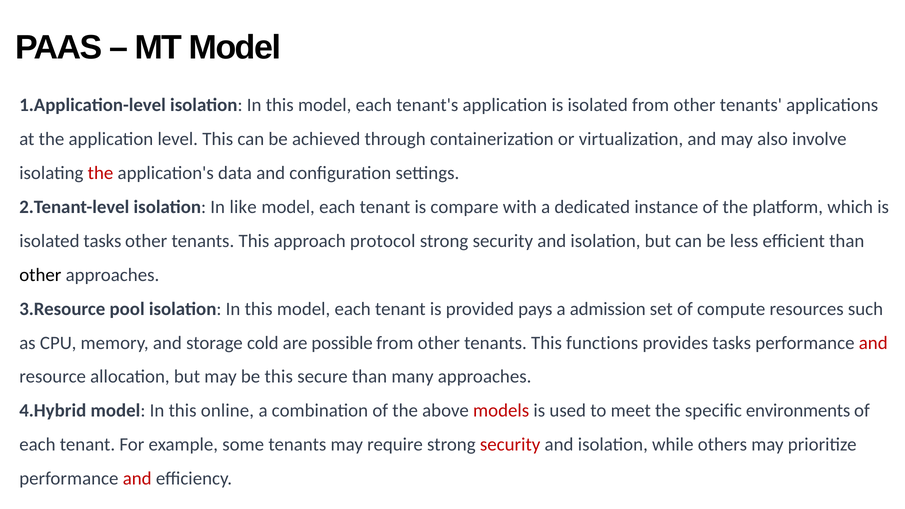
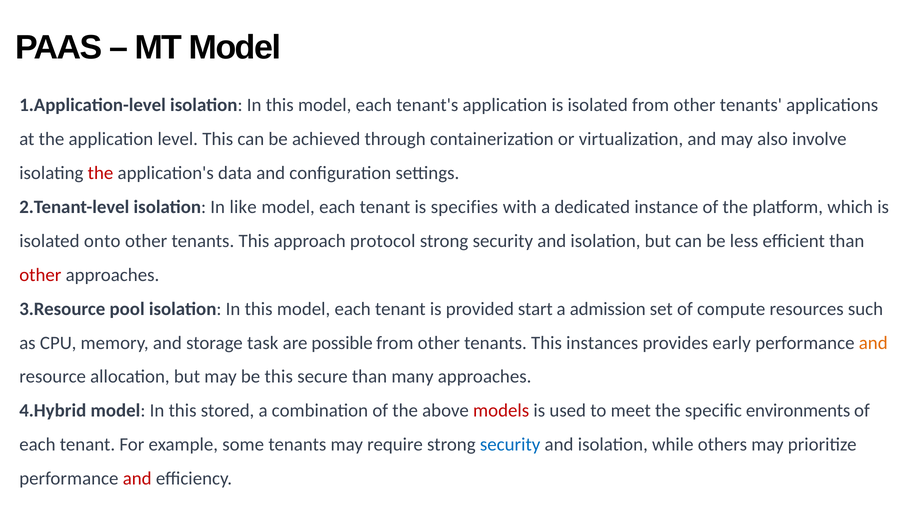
compare: compare -> specifies
isolated tasks: tasks -> onto
other at (40, 275) colour: black -> red
pays: pays -> start
cold: cold -> task
functions: functions -> instances
provides tasks: tasks -> early
and at (873, 343) colour: red -> orange
online: online -> stored
security at (510, 445) colour: red -> blue
